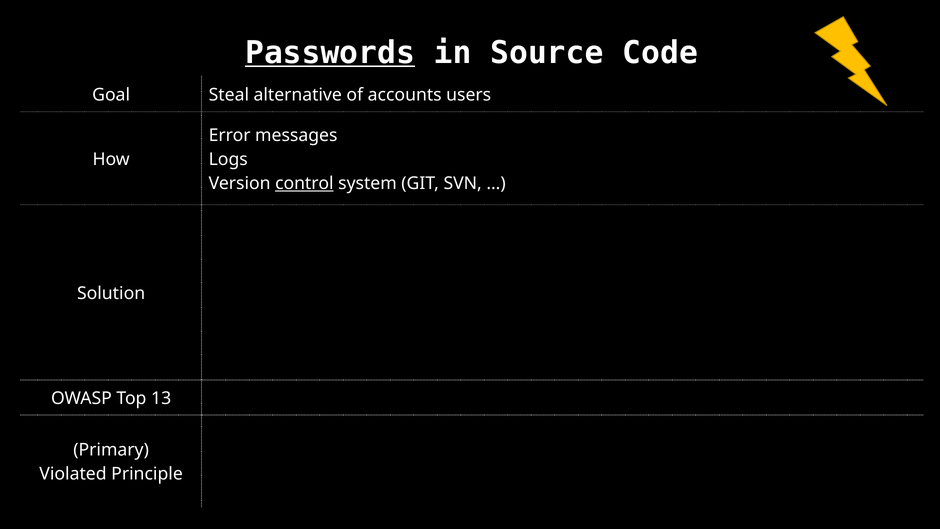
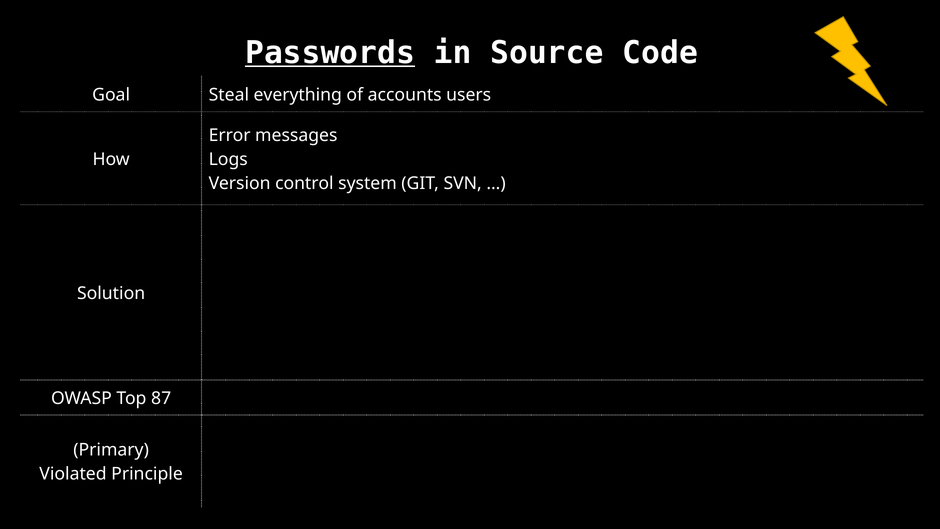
alternative: alternative -> everything
control underline: present -> none
13: 13 -> 87
